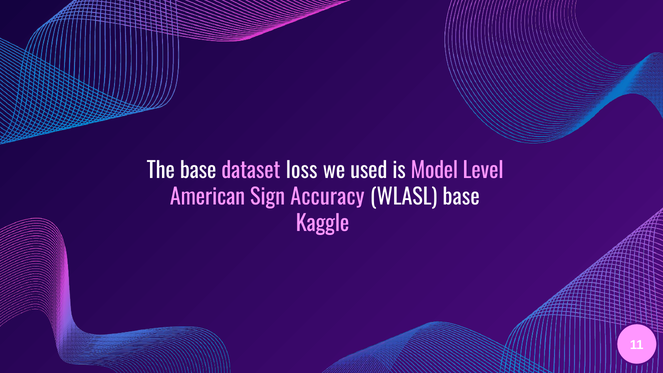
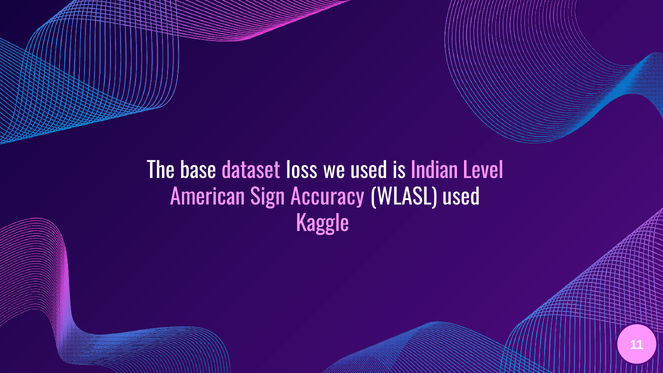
Model: Model -> Indian
WLASL base: base -> used
